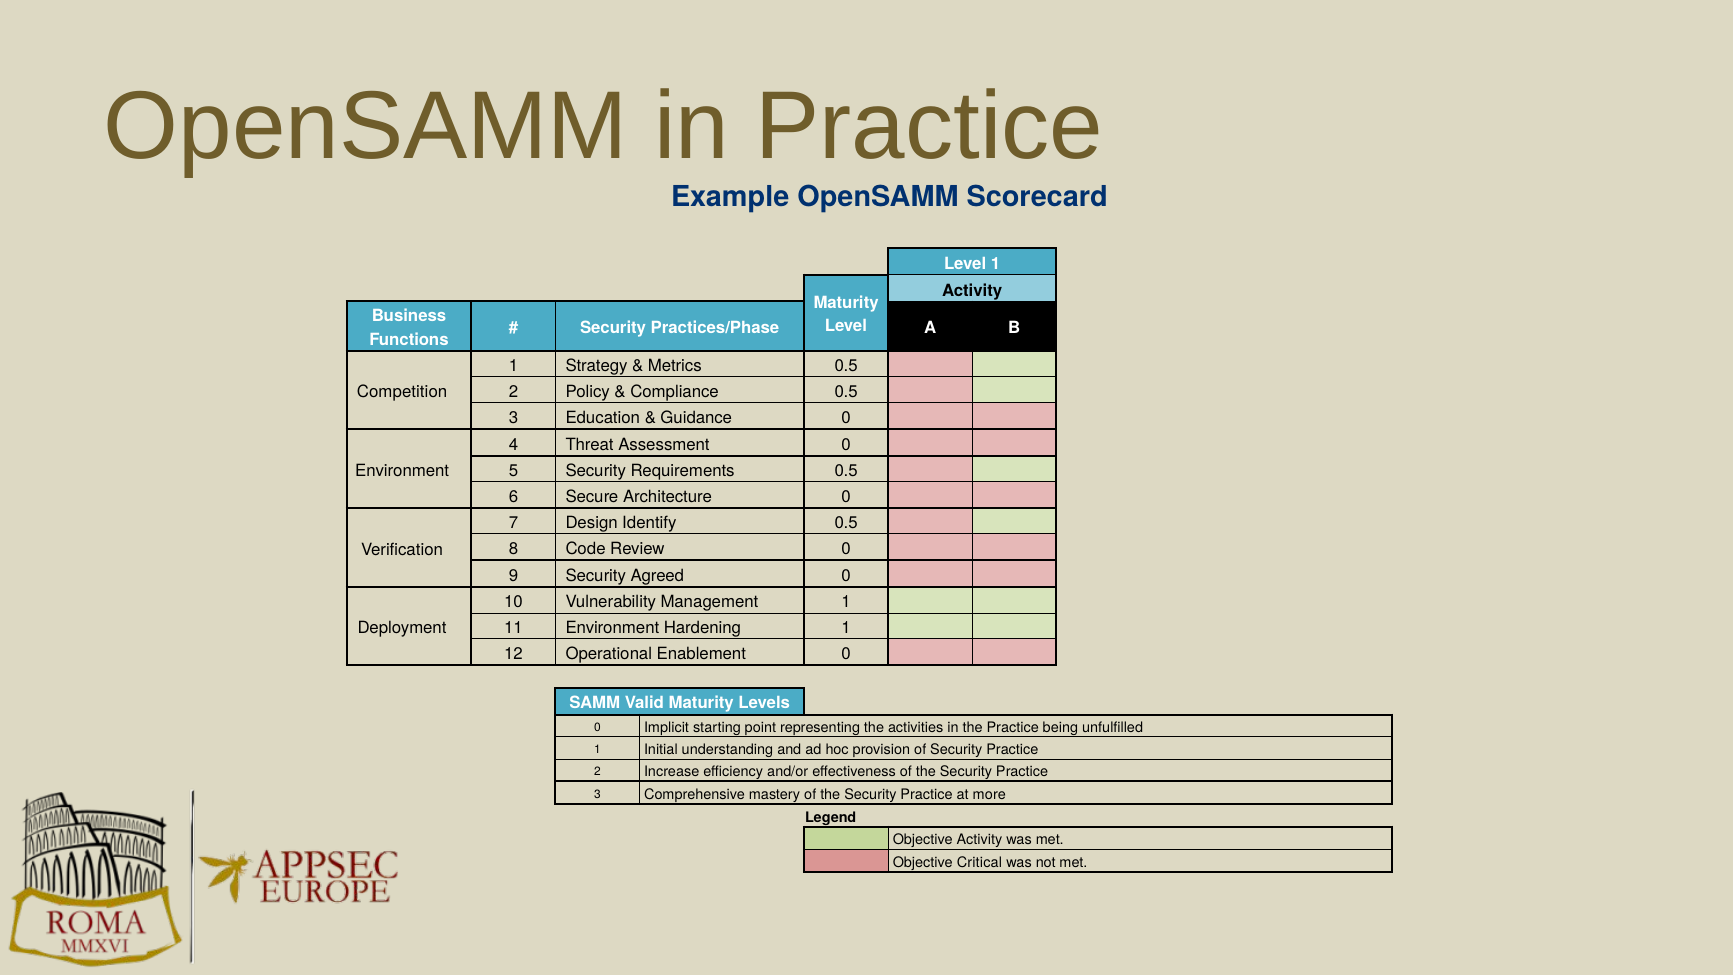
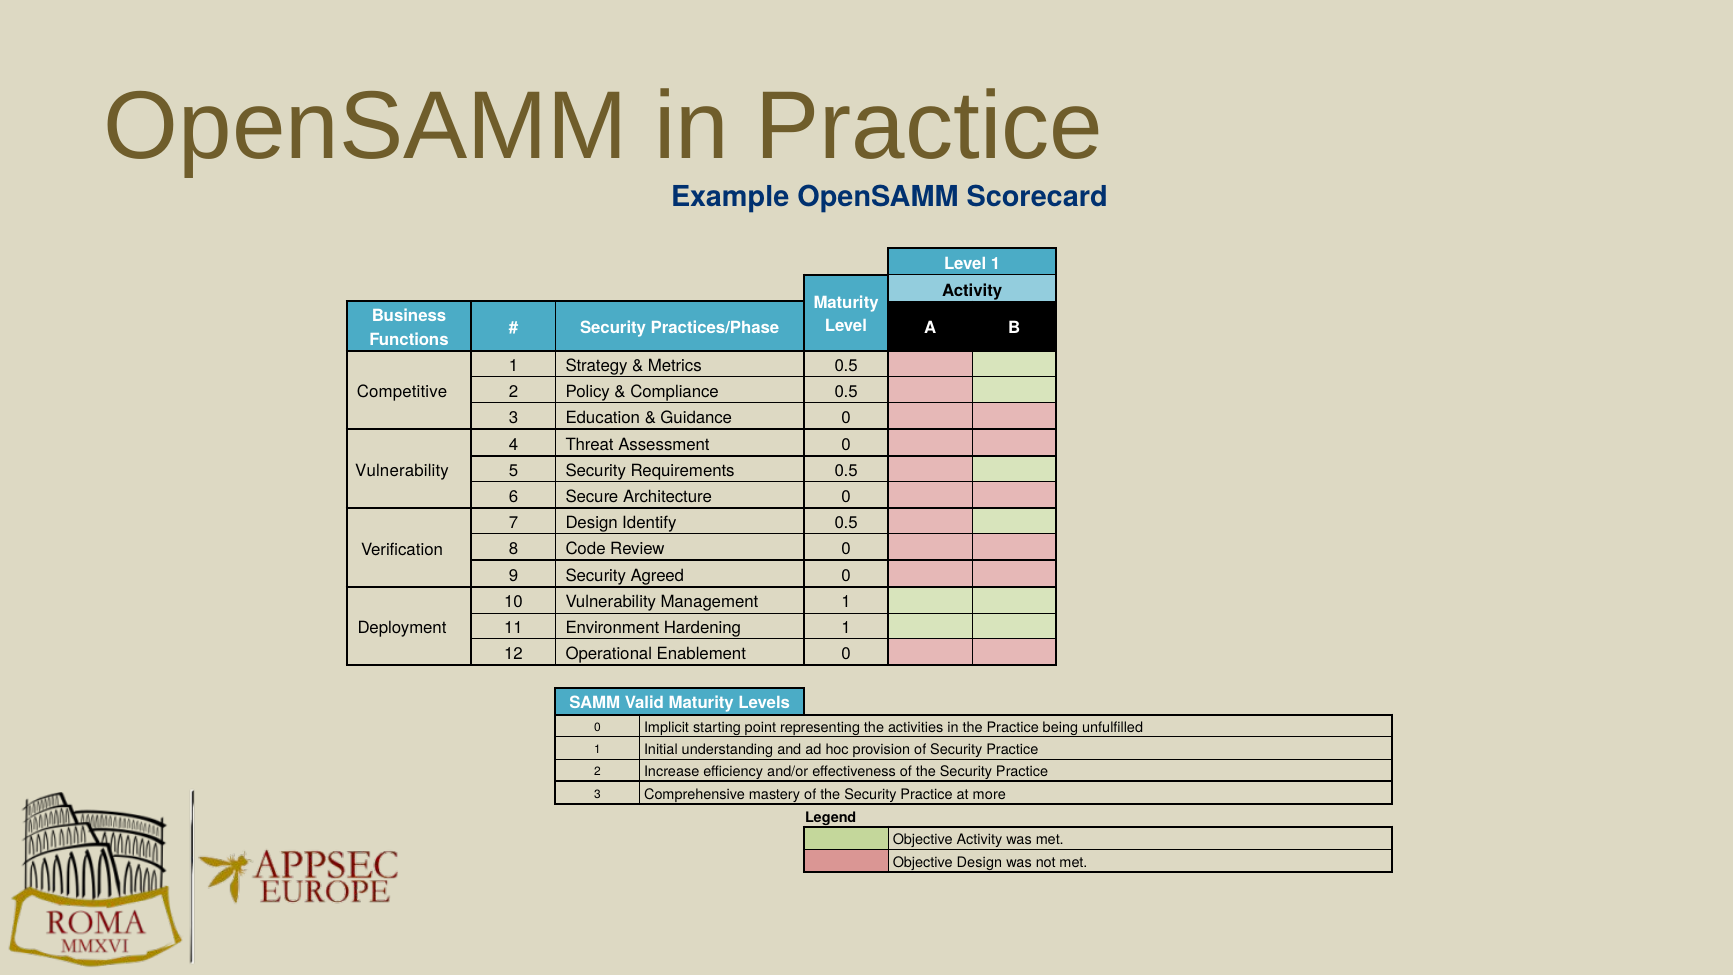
Competition: Competition -> Competitive
Environment at (402, 471): Environment -> Vulnerability
Objective Critical: Critical -> Design
